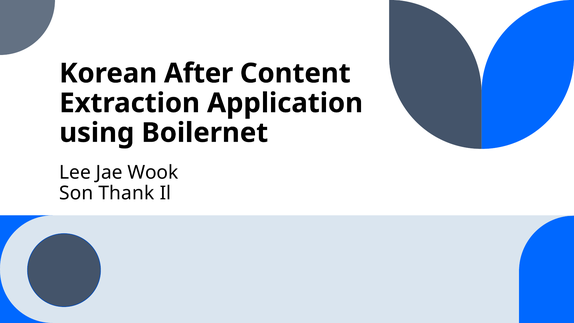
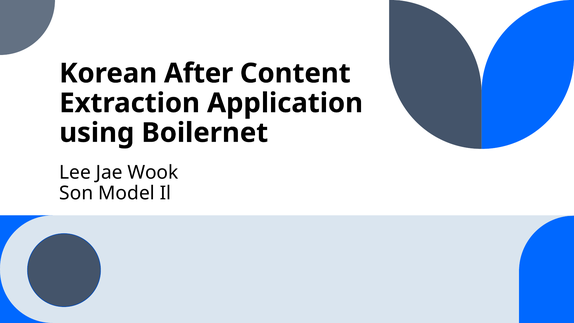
Thank: Thank -> Model
